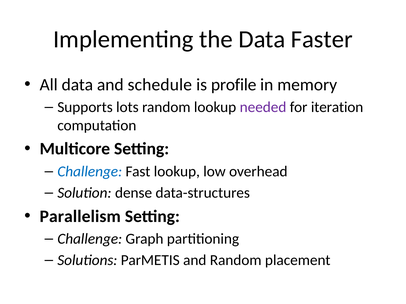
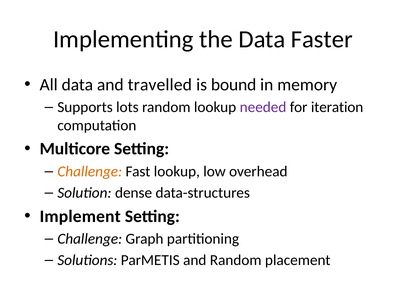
schedule: schedule -> travelled
profile: profile -> bound
Challenge at (90, 172) colour: blue -> orange
Parallelism: Parallelism -> Implement
